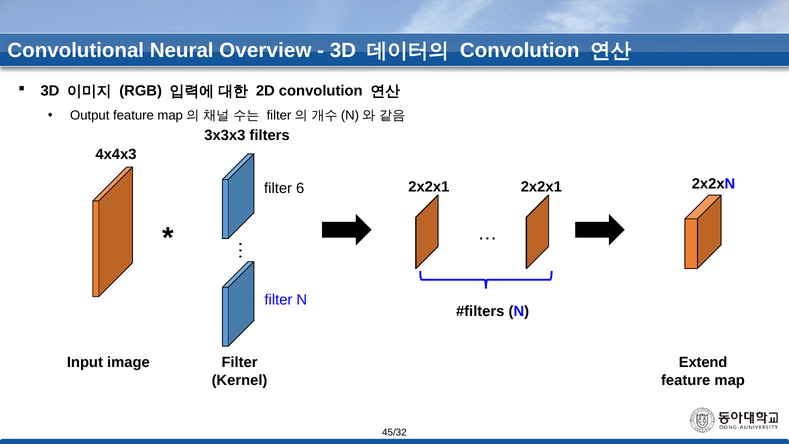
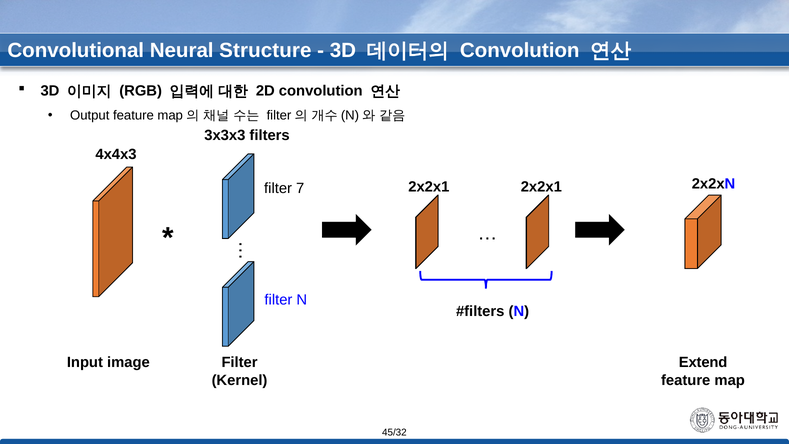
Overview: Overview -> Structure
6: 6 -> 7
